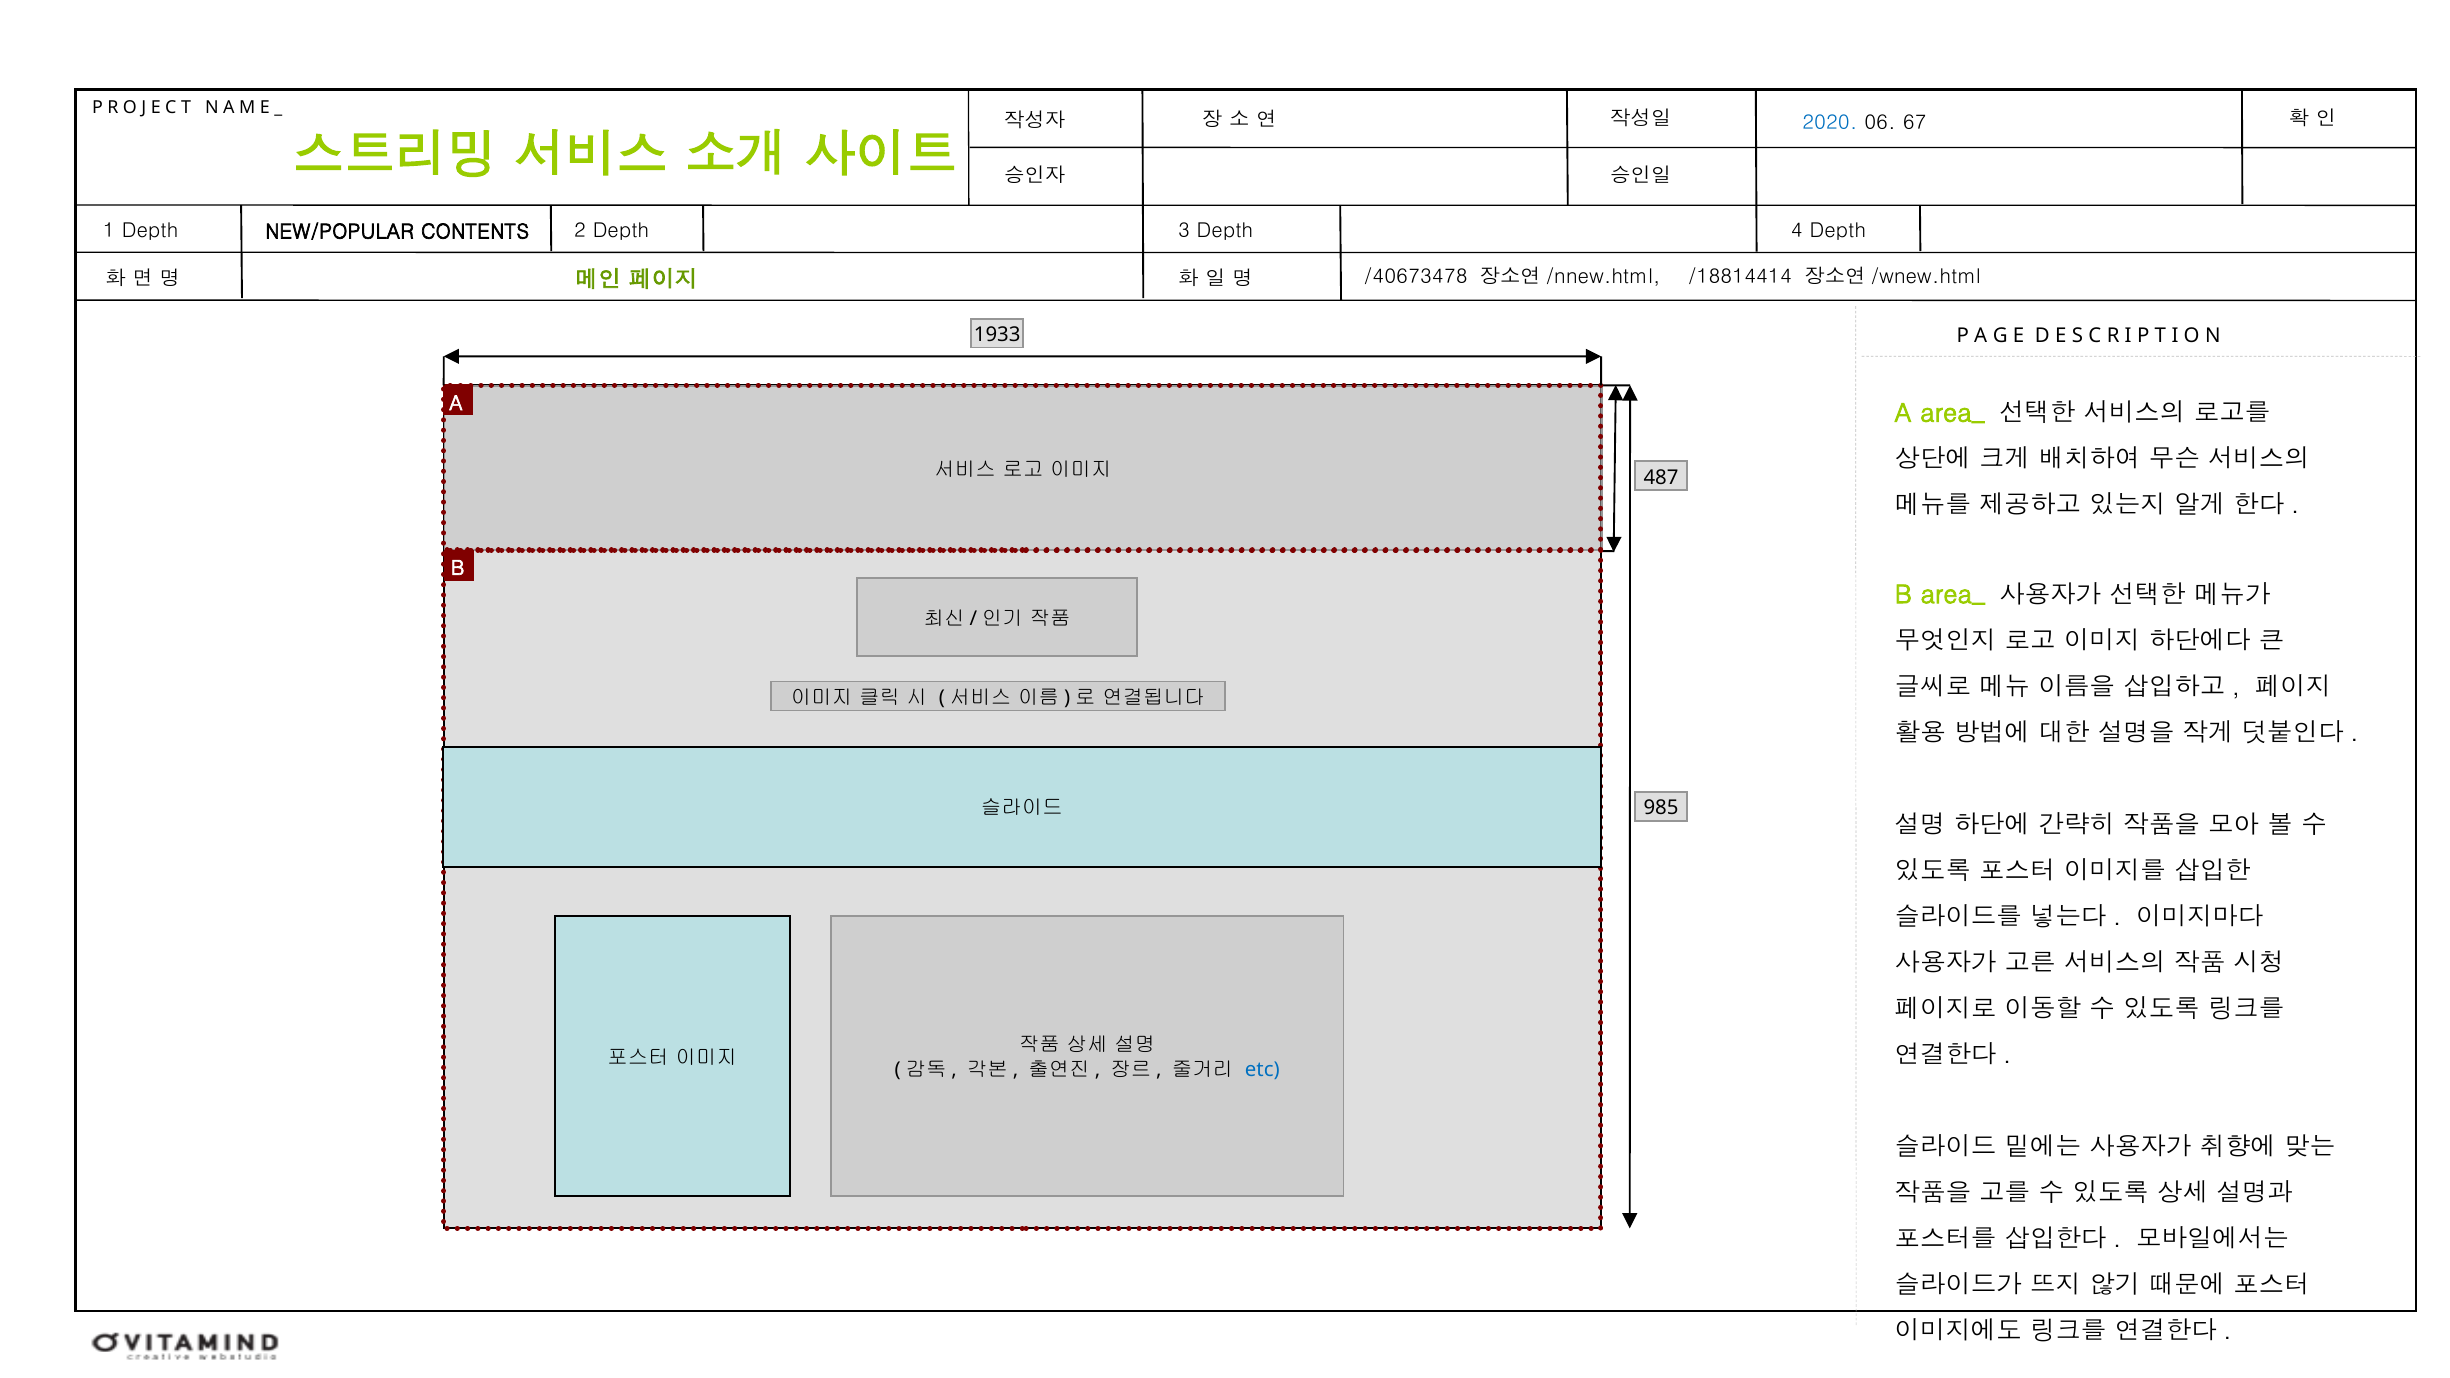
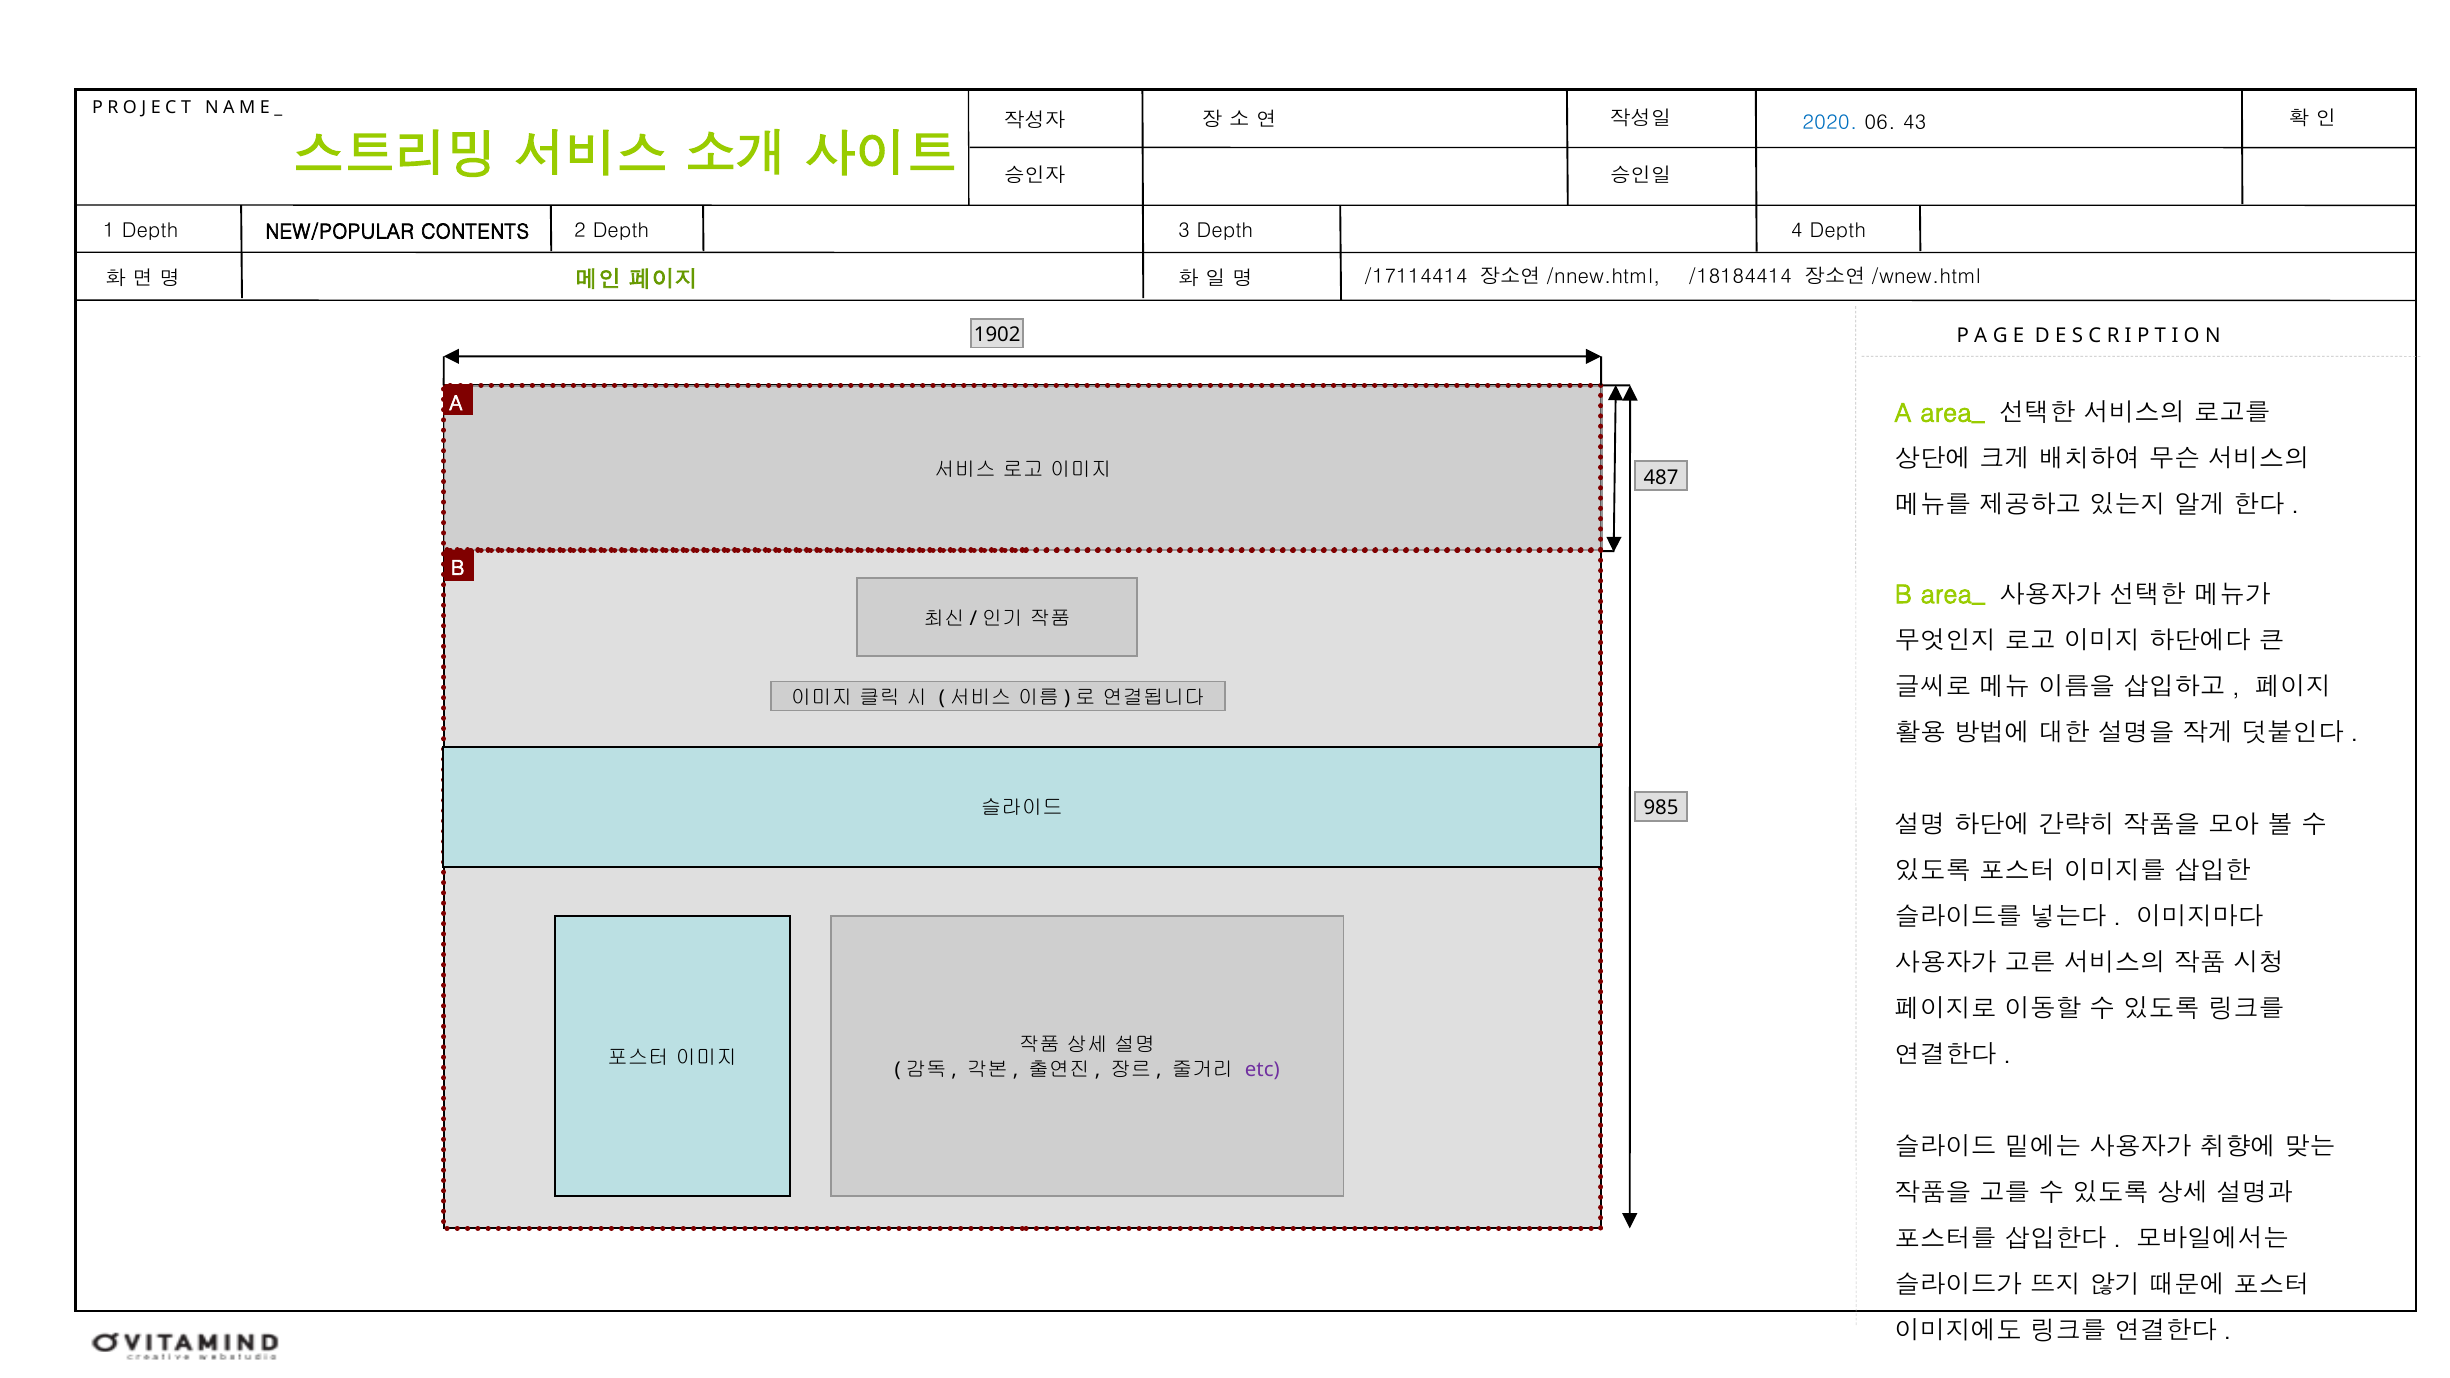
67: 67 -> 43
/40673478: /40673478 -> /17114414
/18814414: /18814414 -> /18184414
1933: 1933 -> 1902
etc colour: blue -> purple
